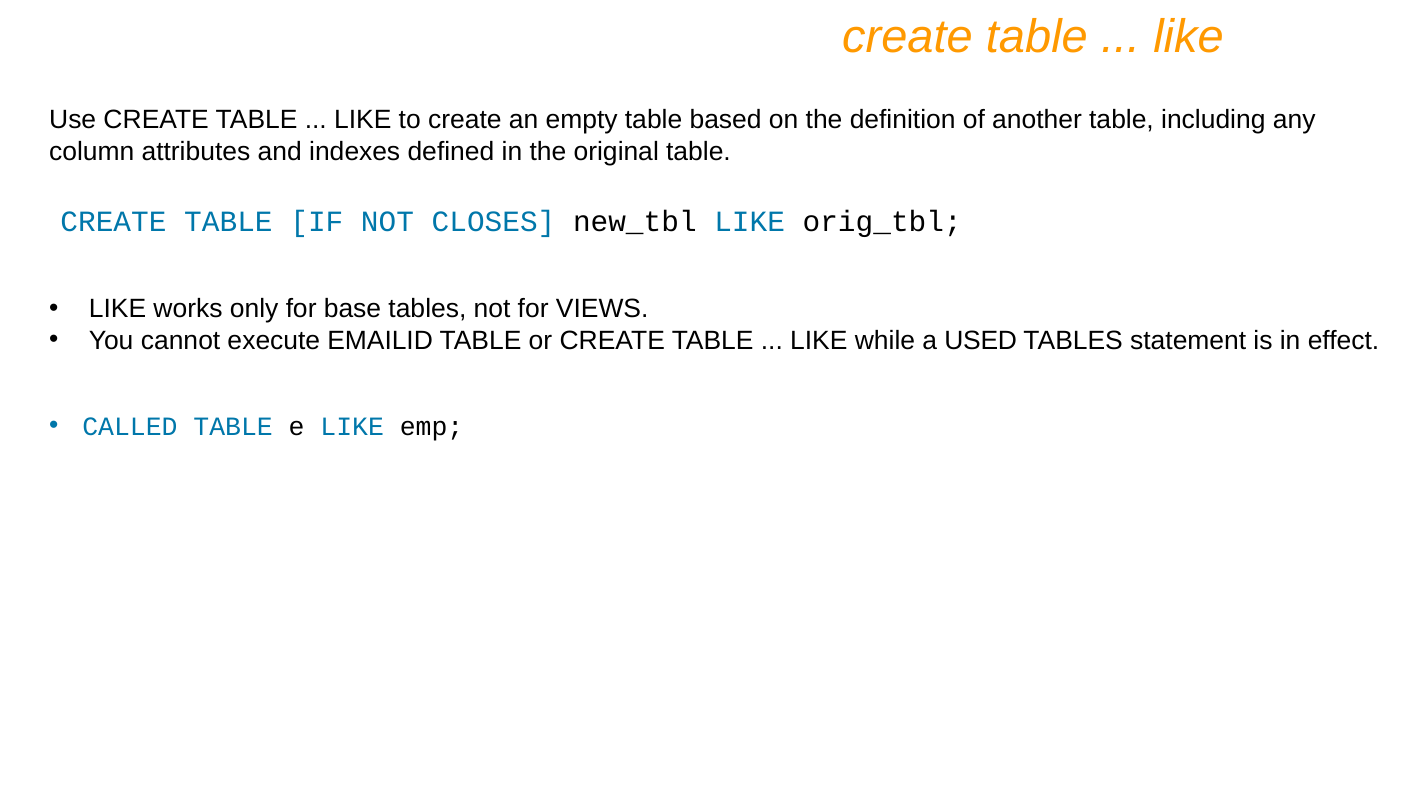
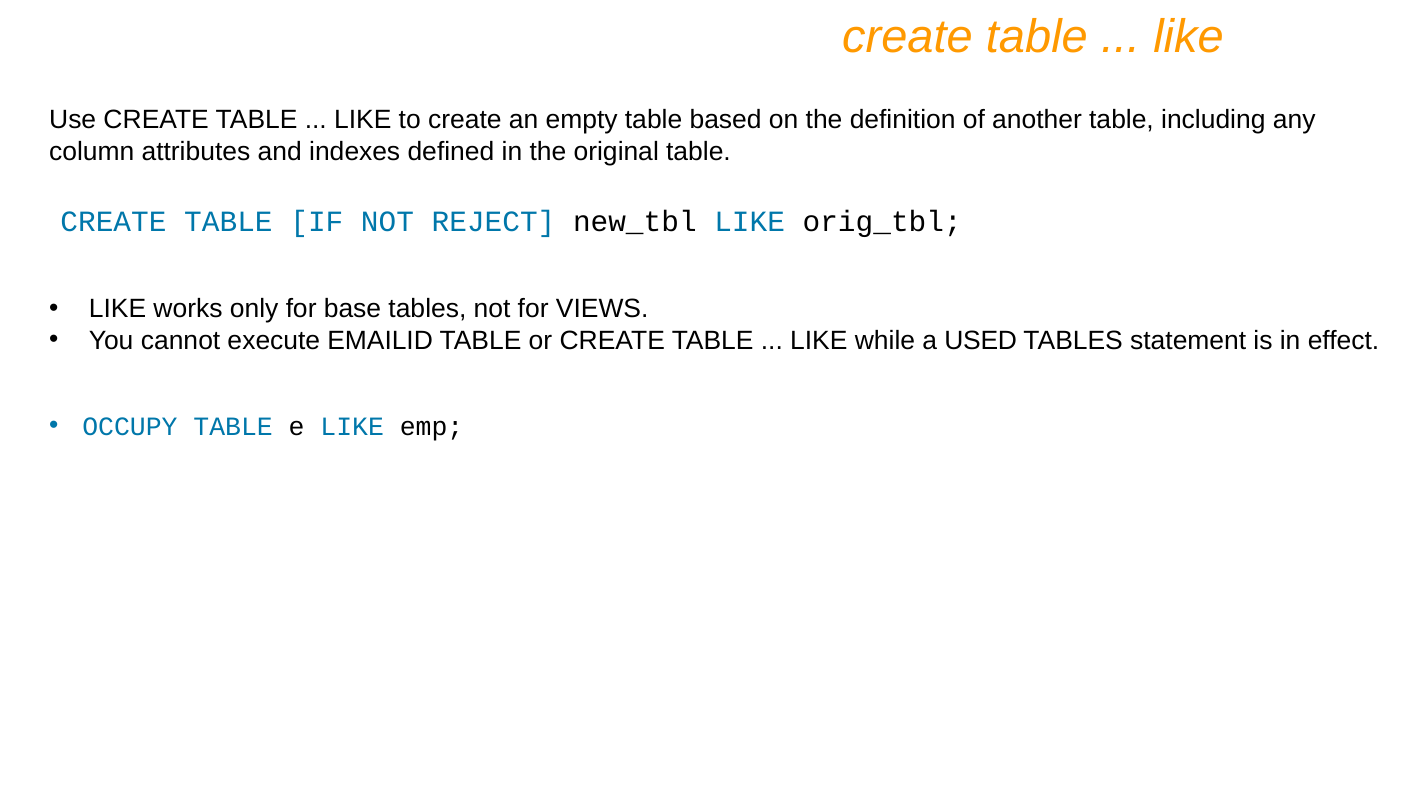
CLOSES: CLOSES -> REJECT
CALLED: CALLED -> OCCUPY
